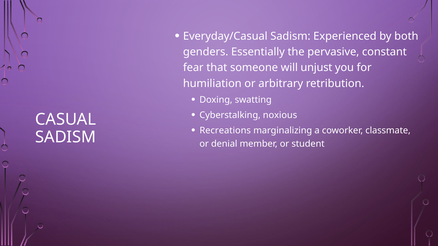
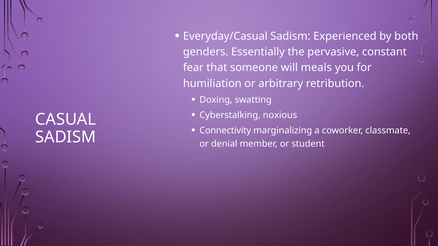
unjust: unjust -> meals
Recreations: Recreations -> Connectivity
